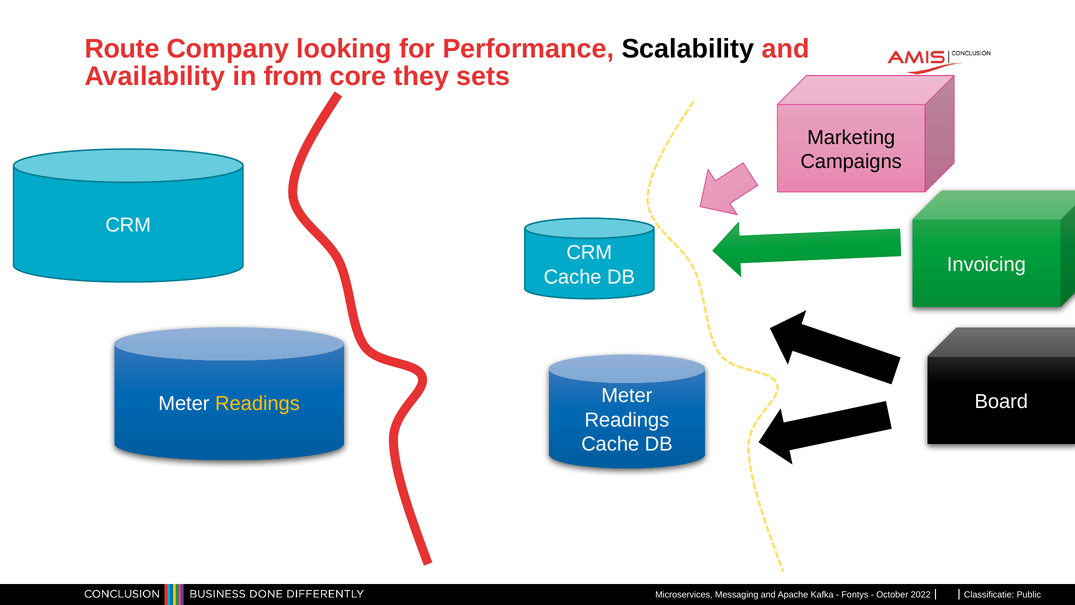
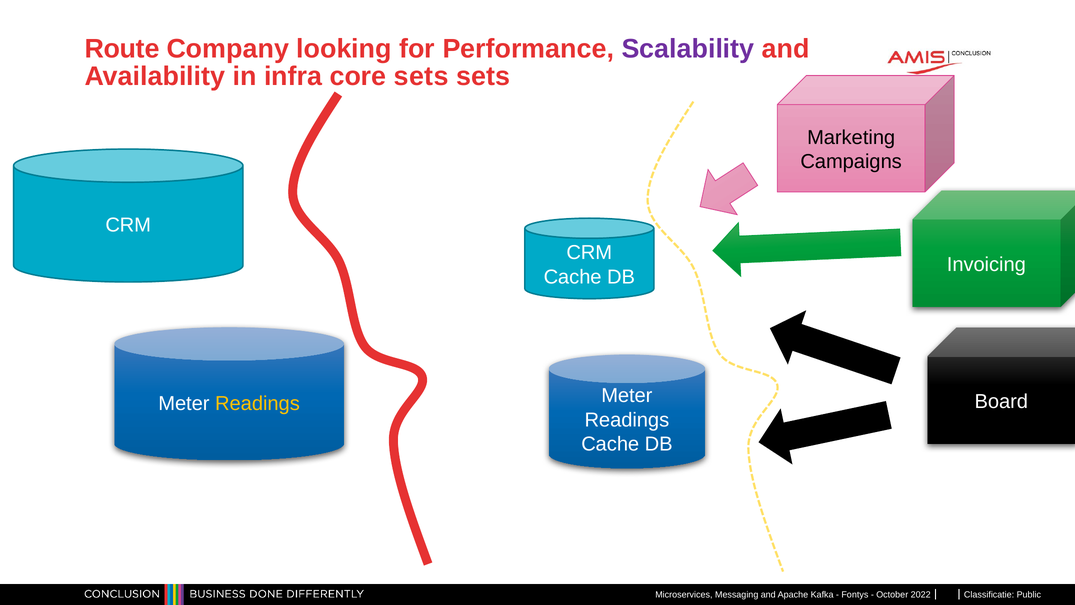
Scalability colour: black -> purple
from: from -> infra
core they: they -> sets
